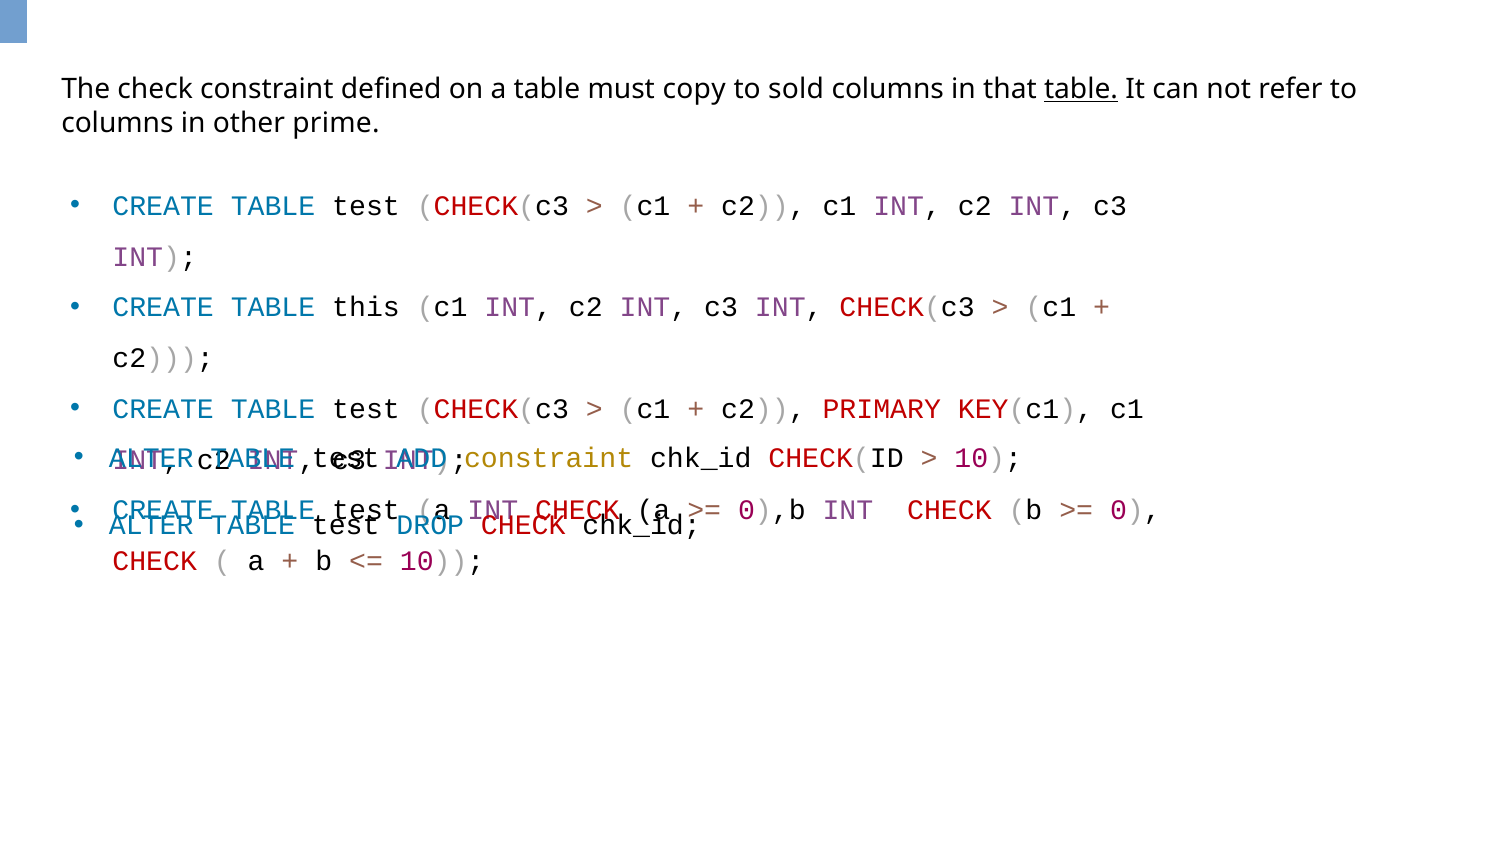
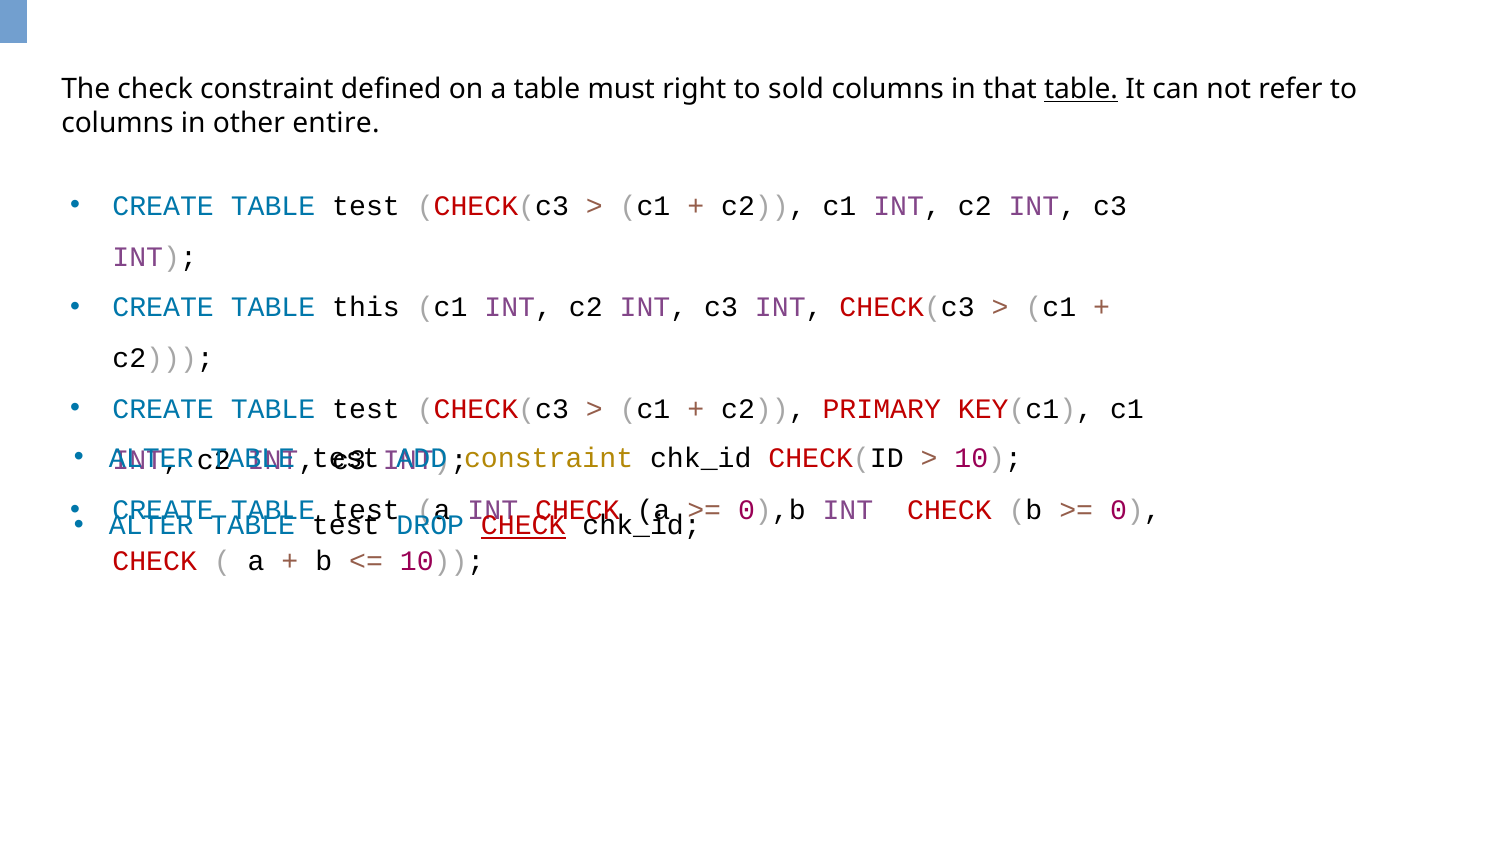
copy: copy -> right
prime: prime -> entire
CHECK at (523, 525) underline: none -> present
